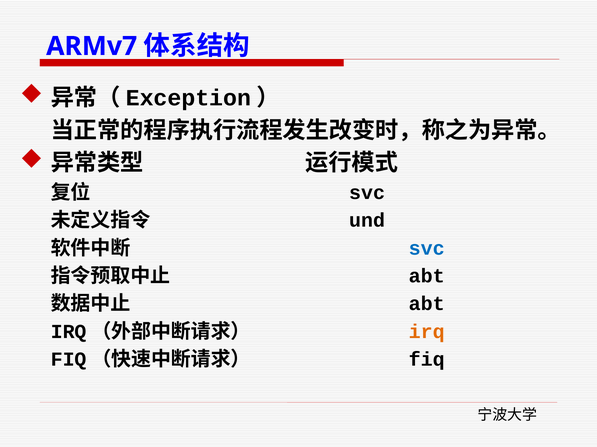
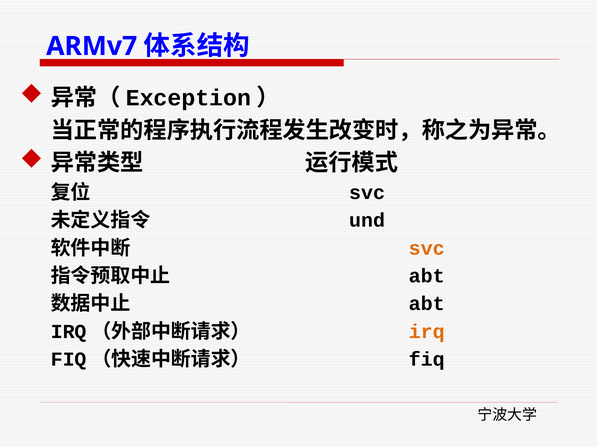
svc at (427, 249) colour: blue -> orange
